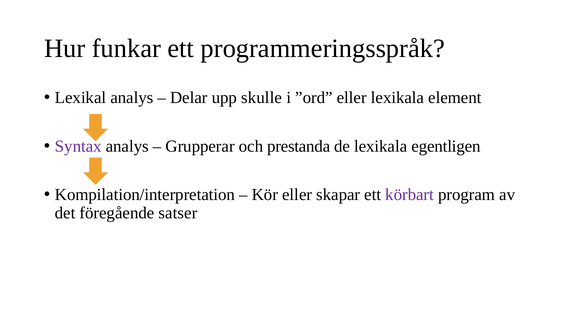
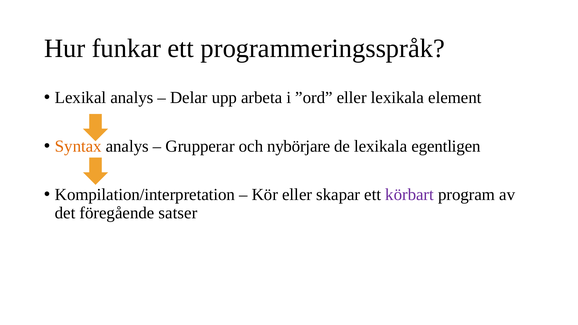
skulle: skulle -> arbeta
Syntax colour: purple -> orange
prestanda: prestanda -> nybörjare
